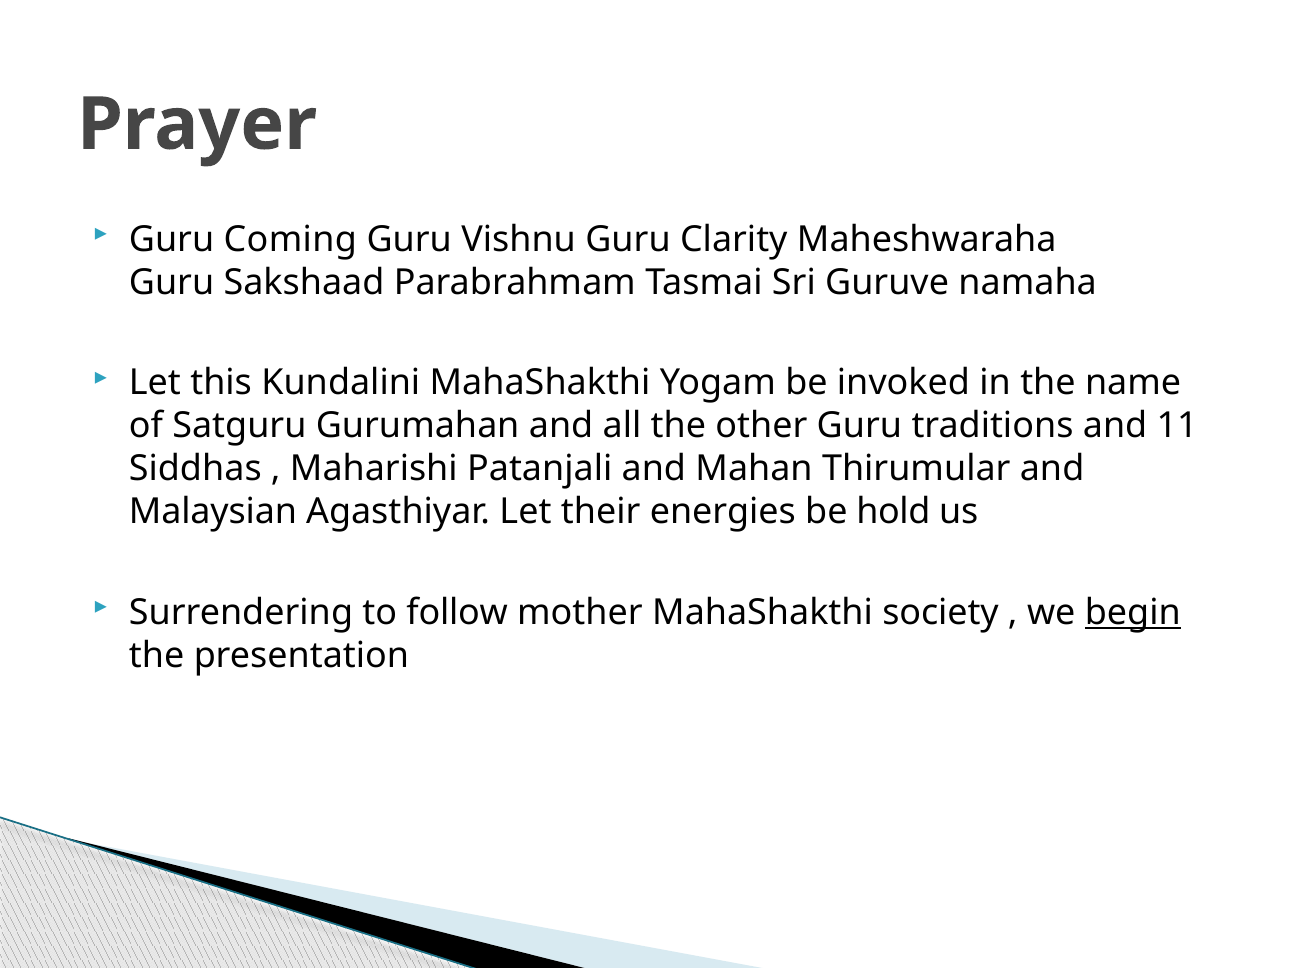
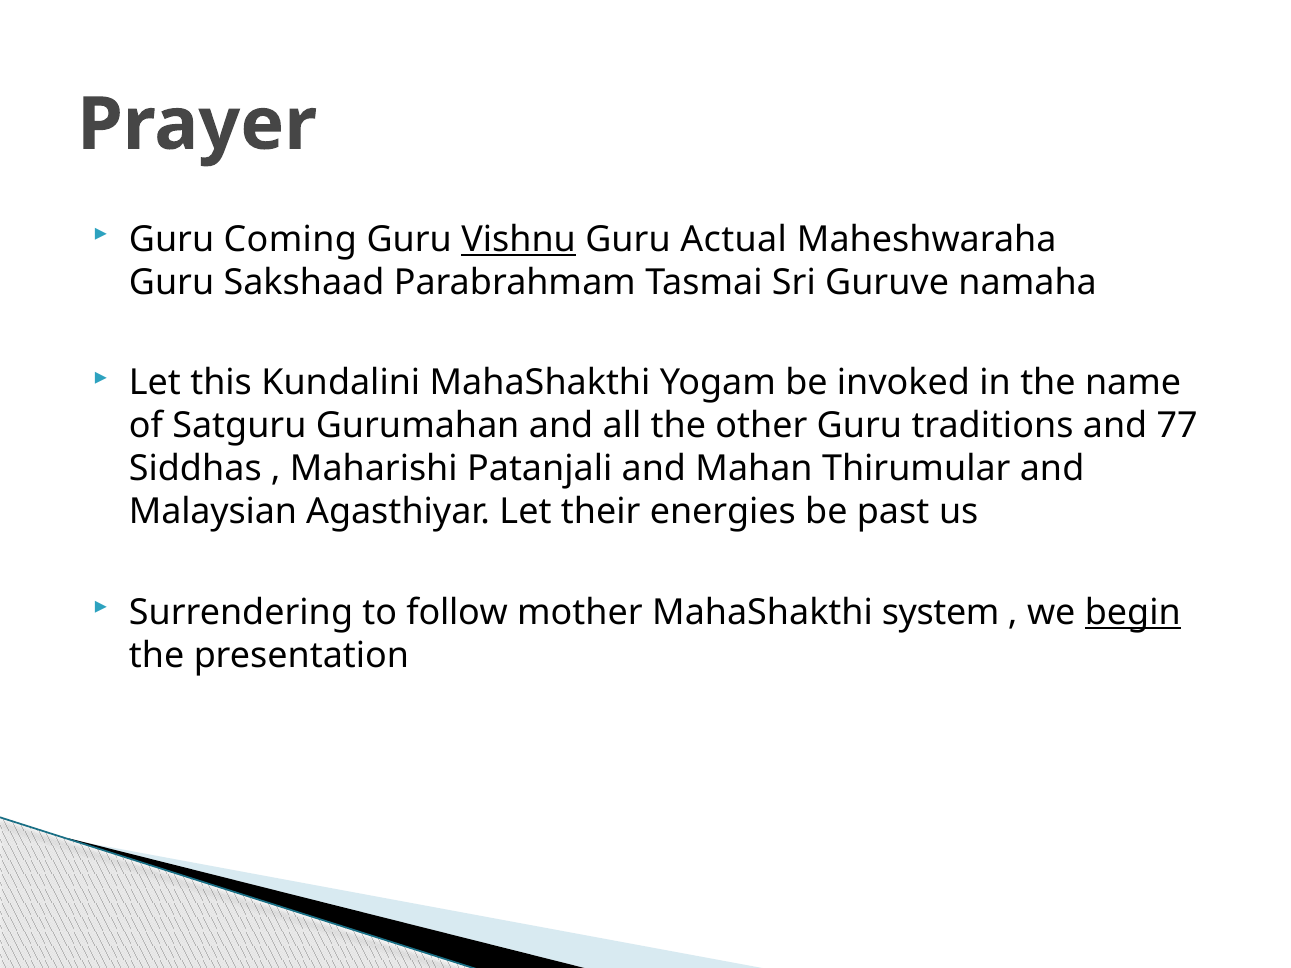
Vishnu underline: none -> present
Clarity: Clarity -> Actual
11: 11 -> 77
hold: hold -> past
society: society -> system
